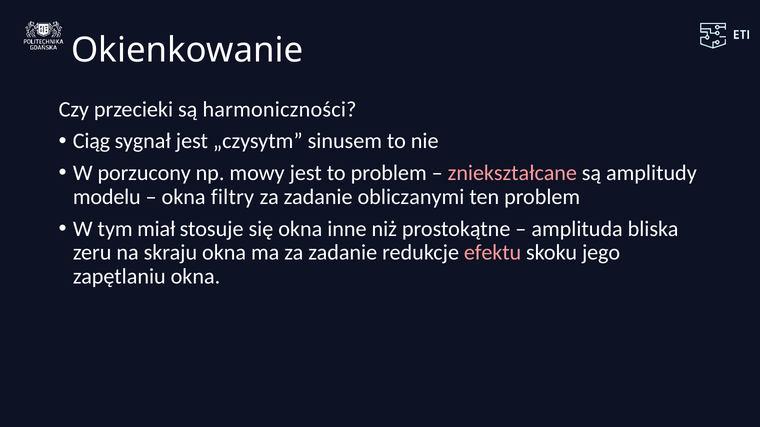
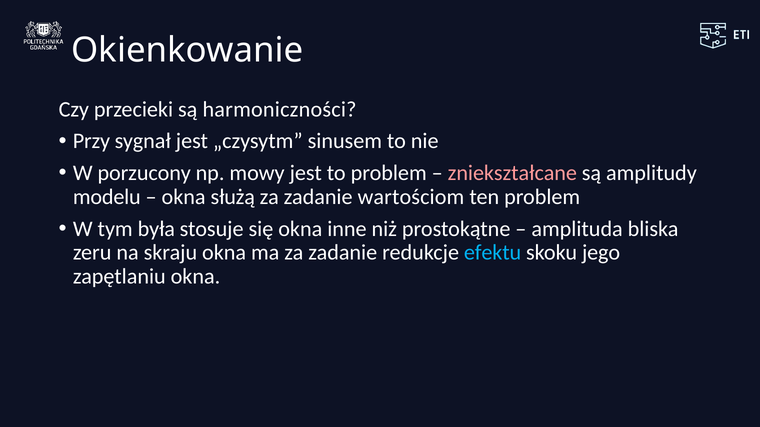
Ciąg: Ciąg -> Przy
filtry: filtry -> służą
obliczanymi: obliczanymi -> wartościom
miał: miał -> była
efektu colour: pink -> light blue
